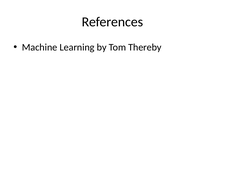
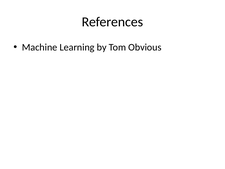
Thereby: Thereby -> Obvious
